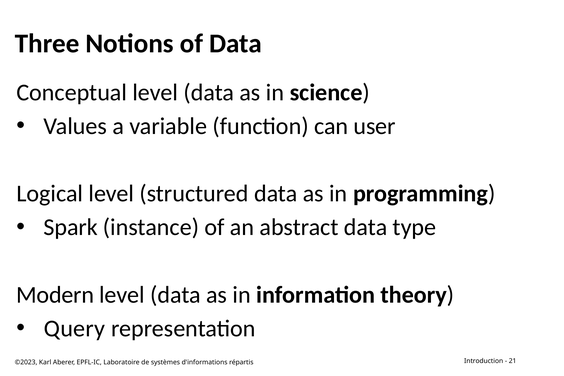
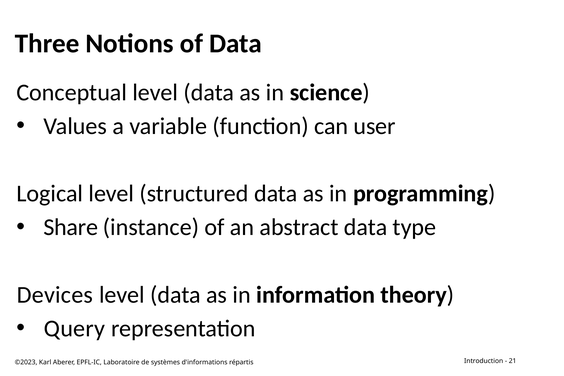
Spark: Spark -> Share
Modern: Modern -> Devices
